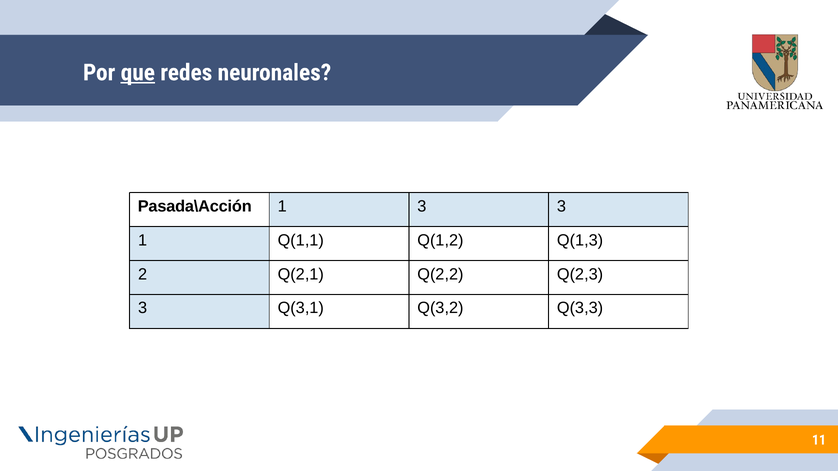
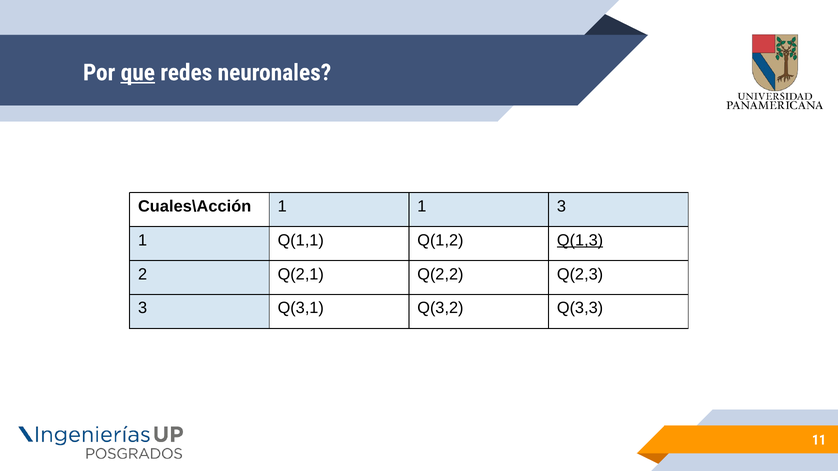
Pasada\Acción: Pasada\Acción -> Cuales\Acción
1 3: 3 -> 1
Q(1,3 underline: none -> present
